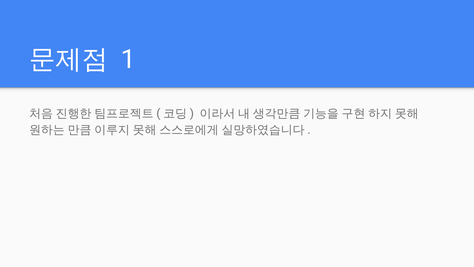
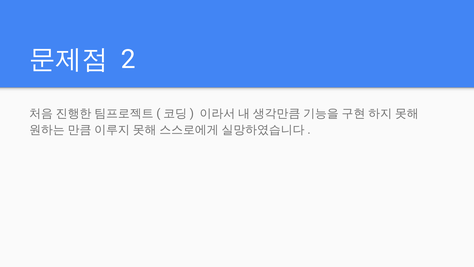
1: 1 -> 2
